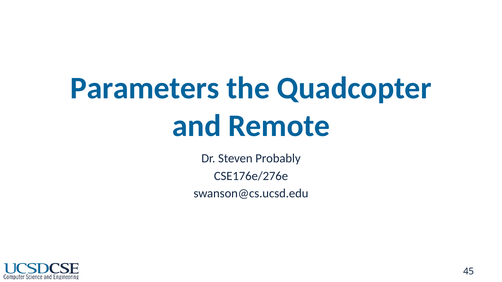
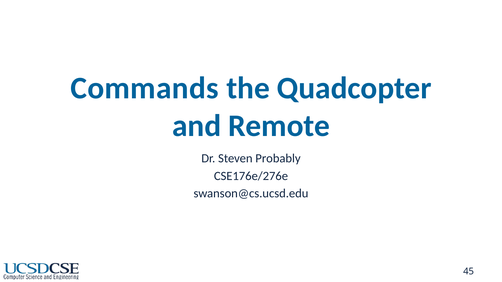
Parameters: Parameters -> Commands
